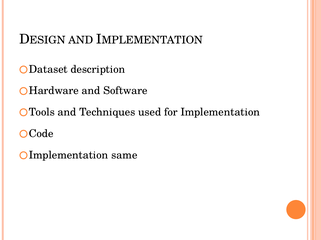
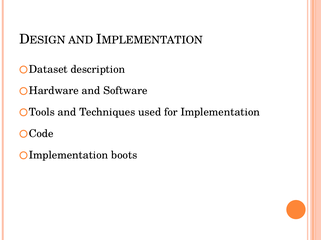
same: same -> boots
